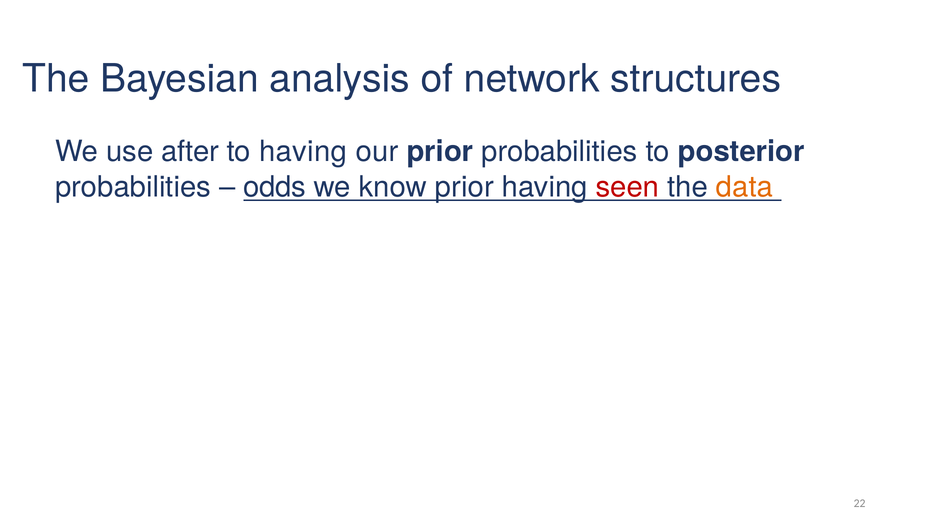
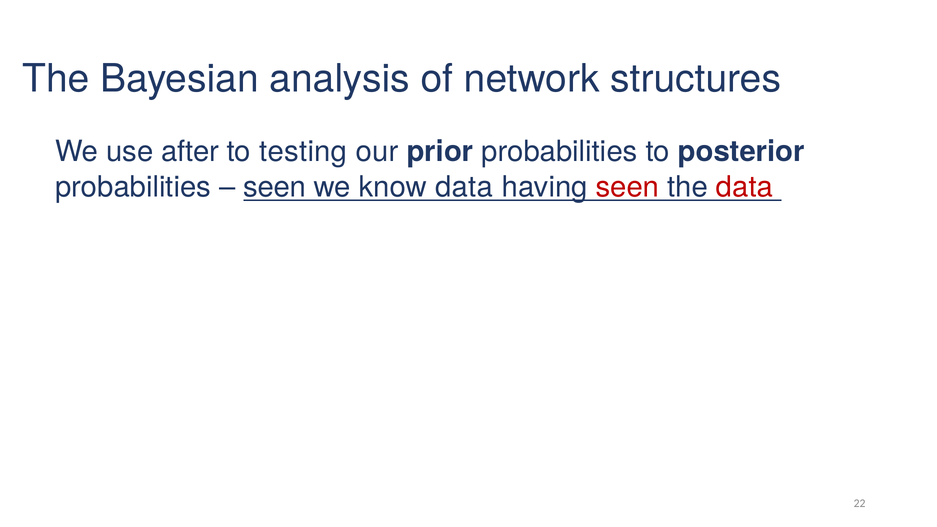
to having: having -> testing
odds at (275, 187): odds -> seen
know prior: prior -> data
data at (744, 187) colour: orange -> red
